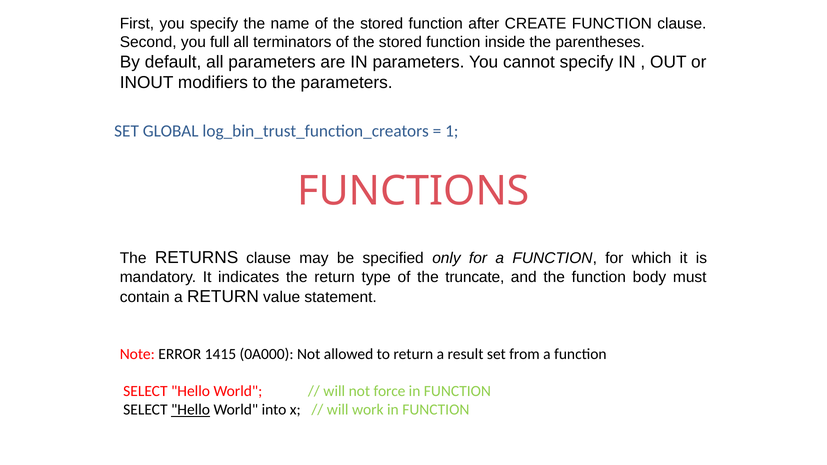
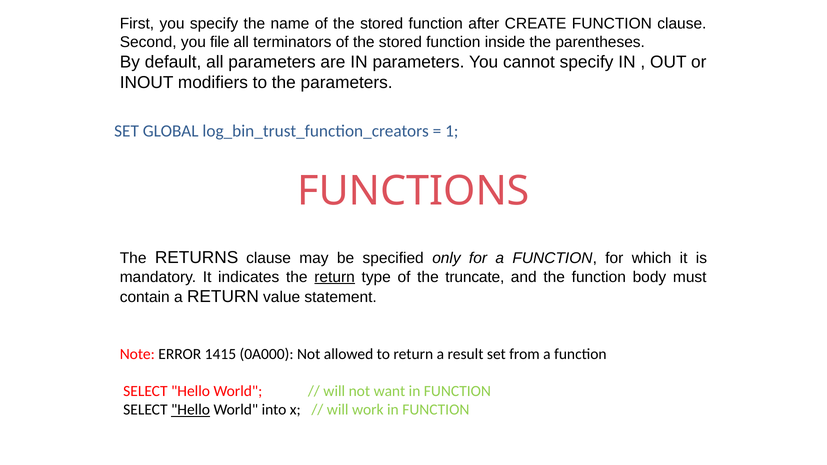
full: full -> file
return at (335, 277) underline: none -> present
force: force -> want
